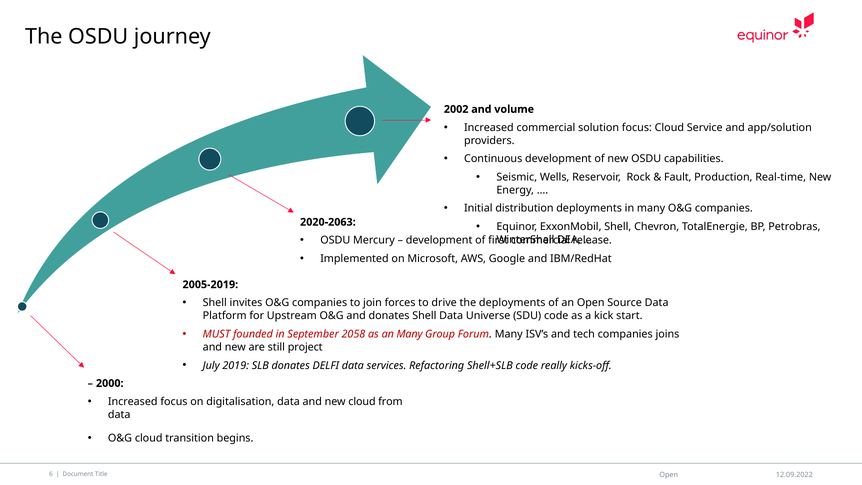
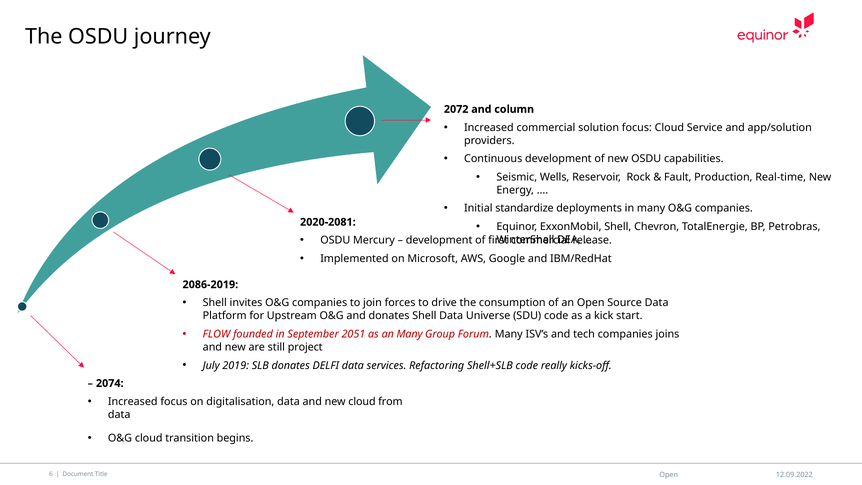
2002: 2002 -> 2072
volume: volume -> column
distribution: distribution -> standardize
2020-2063: 2020-2063 -> 2020-2081
2005-2019: 2005-2019 -> 2086-2019
the deployments: deployments -> consumption
MUST: MUST -> FLOW
2058: 2058 -> 2051
2000: 2000 -> 2074
